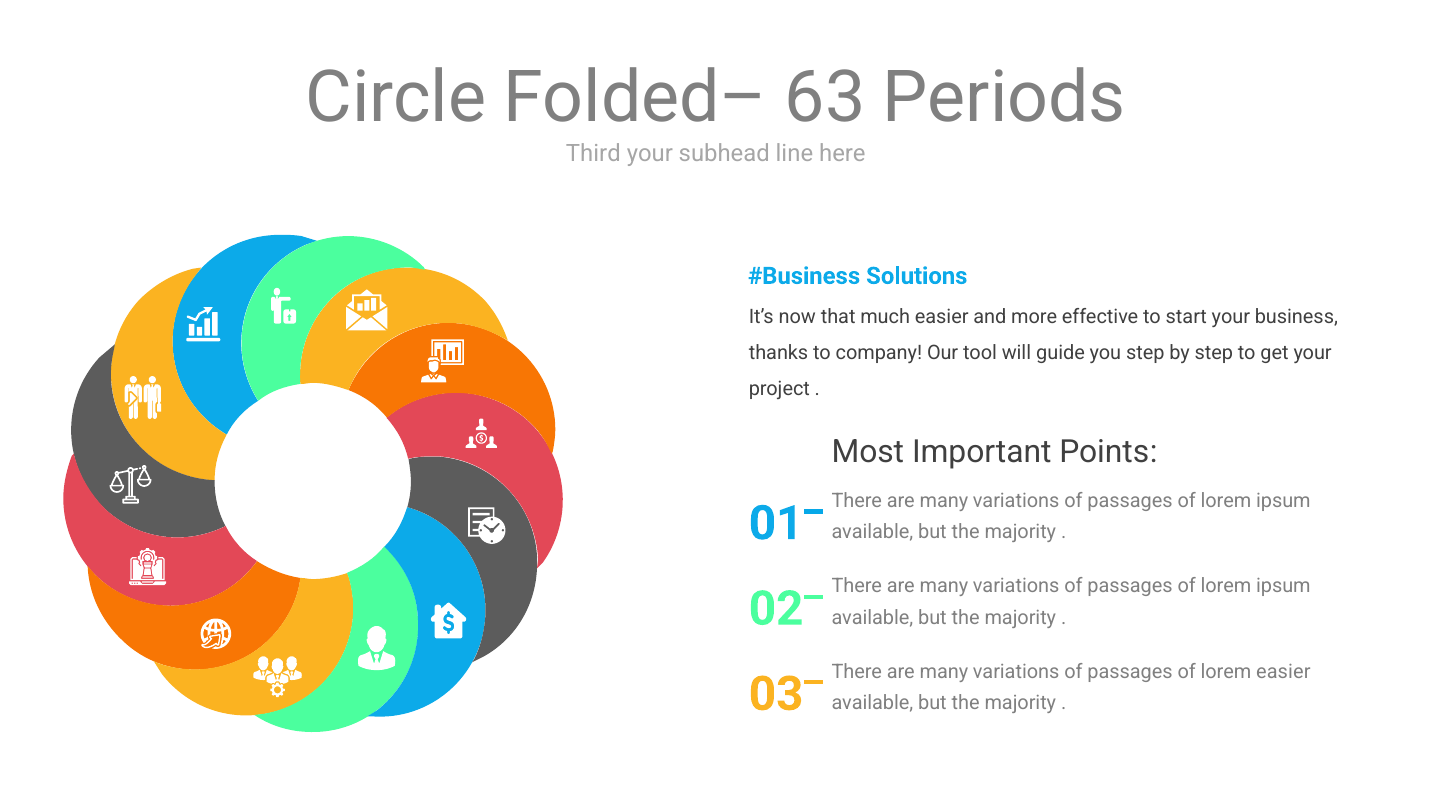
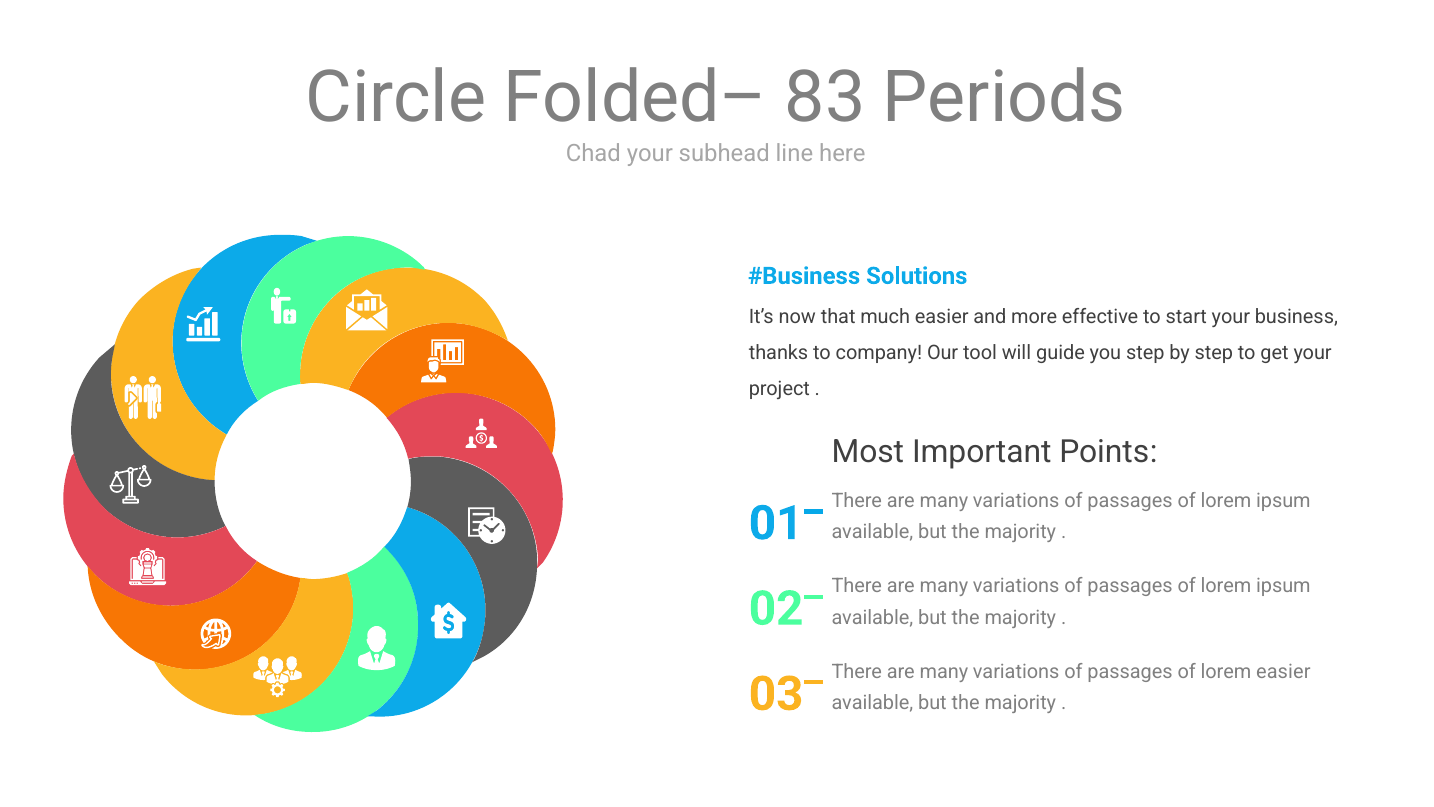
63: 63 -> 83
Third: Third -> Chad
